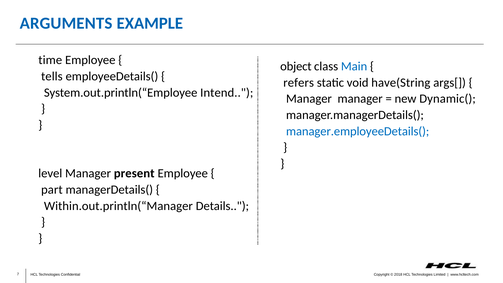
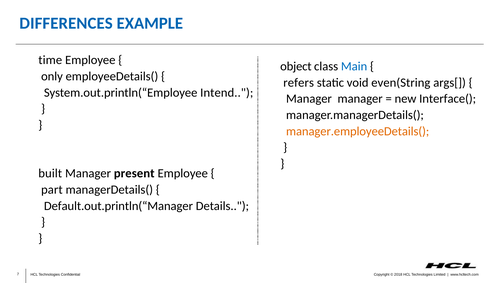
ARGUMENTS: ARGUMENTS -> DIFFERENCES
tells: tells -> only
have(String: have(String -> even(String
Dynamic(: Dynamic( -> Interface(
manager.employeeDetails( colour: blue -> orange
level: level -> built
Within.out.println(“Manager: Within.out.println(“Manager -> Default.out.println(“Manager
